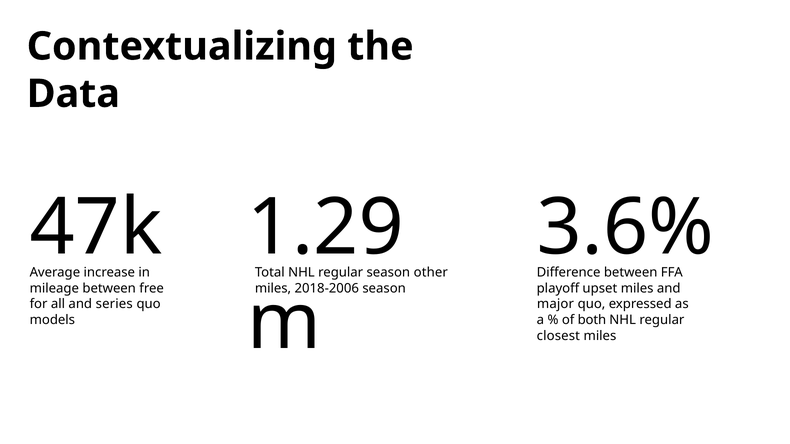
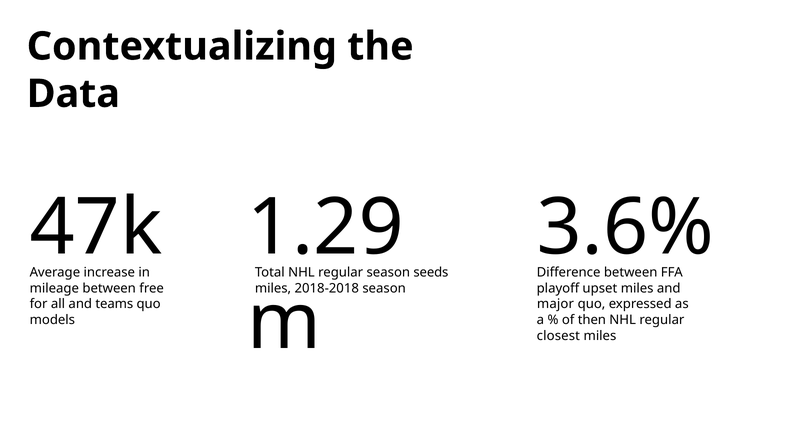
other: other -> seeds
2018-2006: 2018-2006 -> 2018-2018
series: series -> teams
both: both -> then
